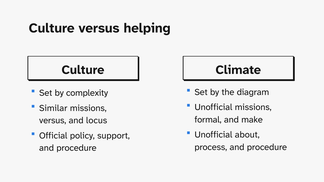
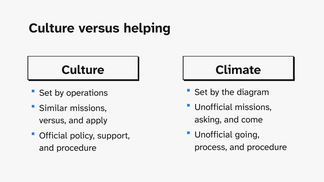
complexity: complexity -> operations
formal: formal -> asking
make: make -> come
locus: locus -> apply
about: about -> going
